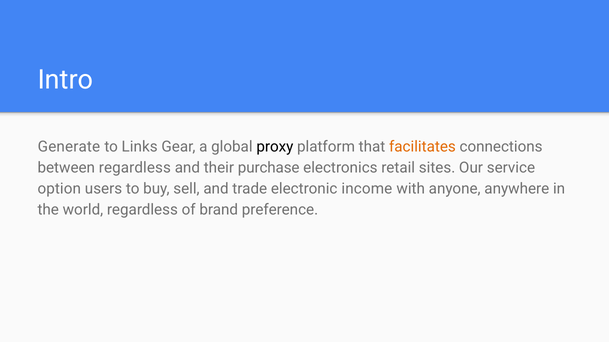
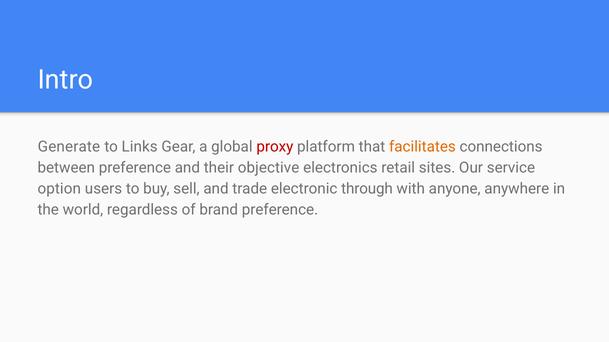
proxy colour: black -> red
between regardless: regardless -> preference
purchase: purchase -> objective
income: income -> through
